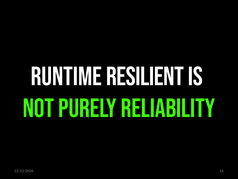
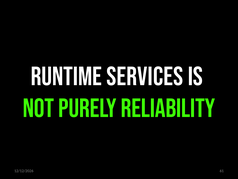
RESILIENT: RESILIENT -> SERVICES
